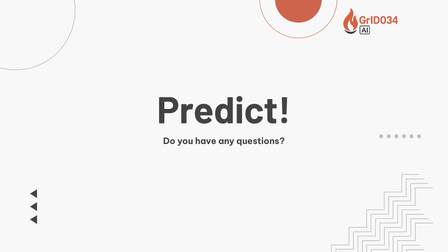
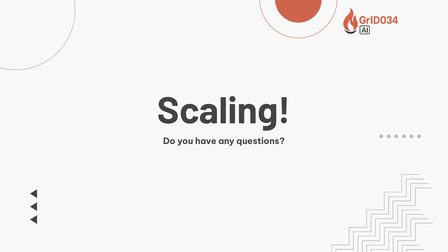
Predict: Predict -> Scaling
